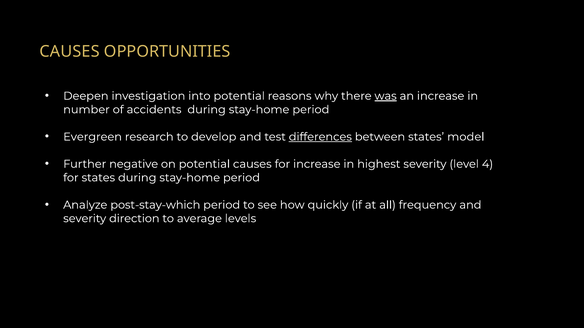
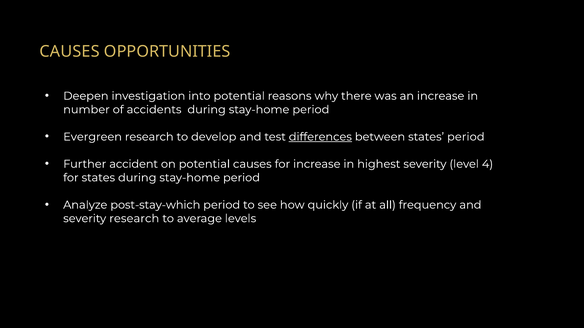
was underline: present -> none
states model: model -> period
negative: negative -> accident
severity direction: direction -> research
